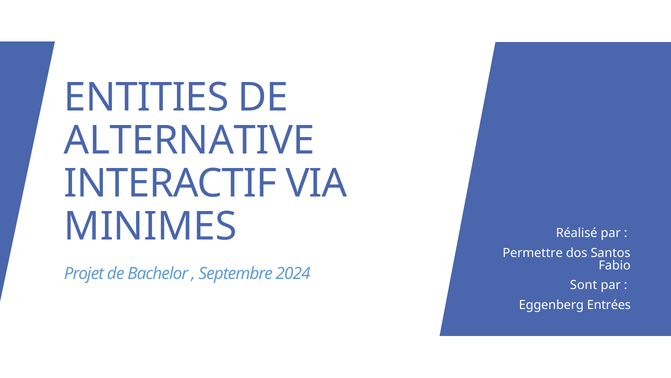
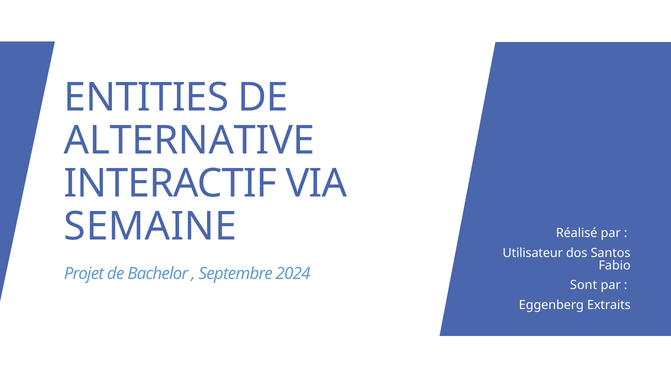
MINIMES: MINIMES -> SEMAINE
Permettre: Permettre -> Utilisateur
Entrées: Entrées -> Extraits
